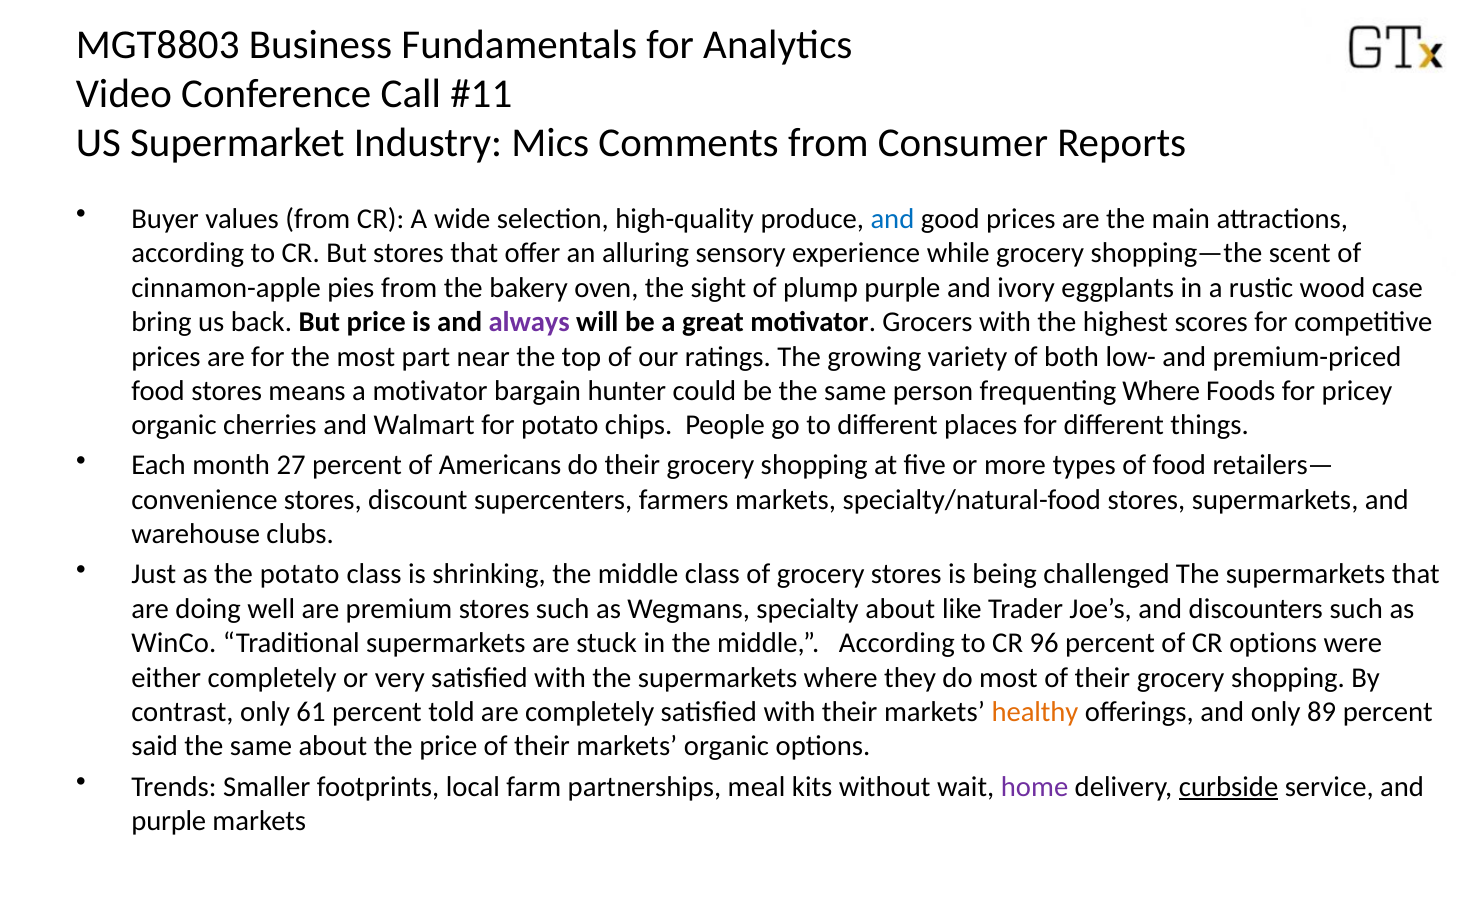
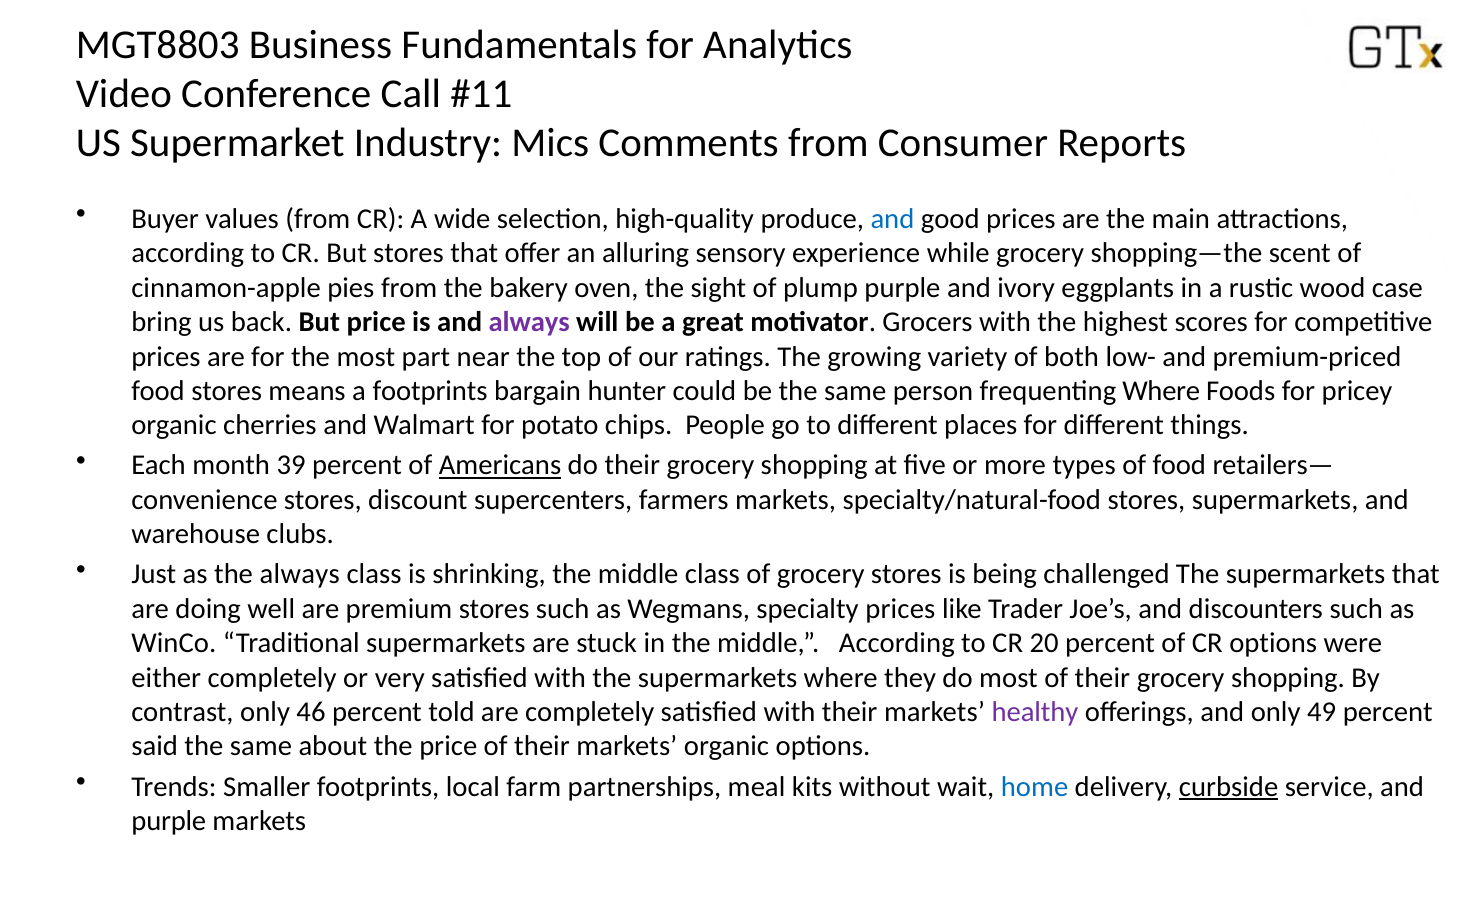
a motivator: motivator -> footprints
27: 27 -> 39
Americans underline: none -> present
the potato: potato -> always
specialty about: about -> prices
96: 96 -> 20
61: 61 -> 46
healthy colour: orange -> purple
89: 89 -> 49
home colour: purple -> blue
